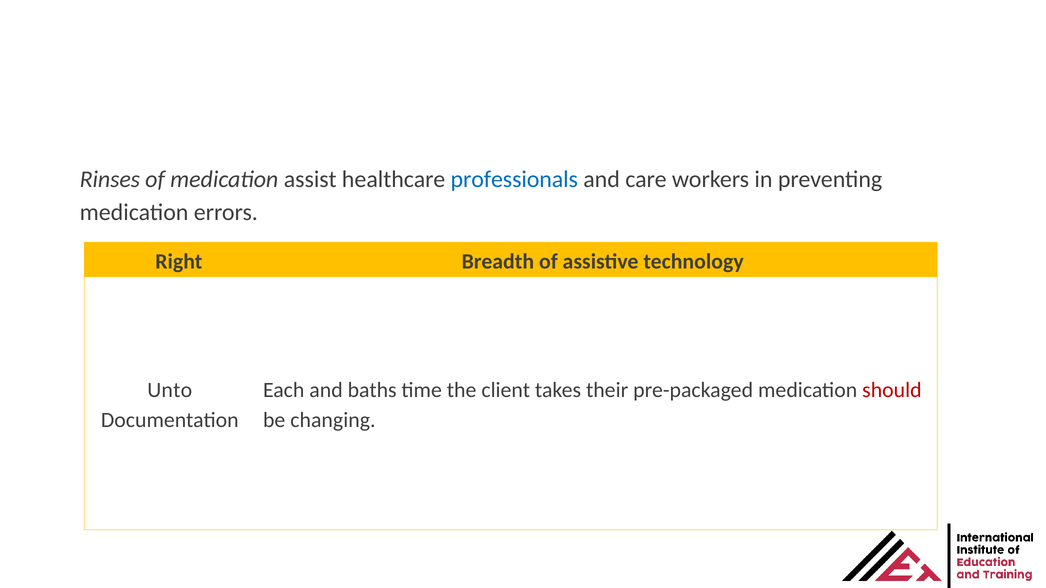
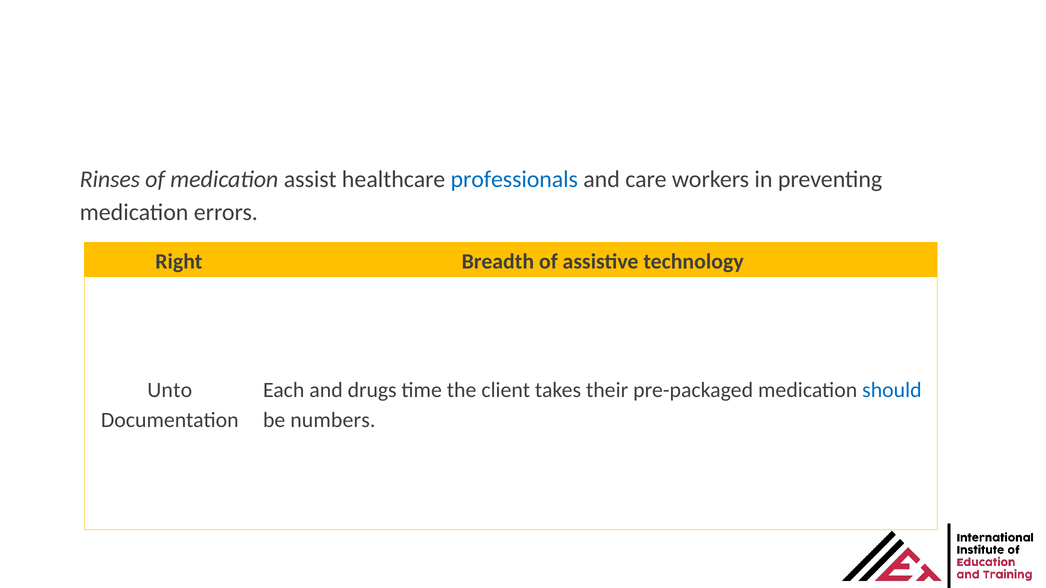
baths: baths -> drugs
should colour: red -> blue
changing: changing -> numbers
